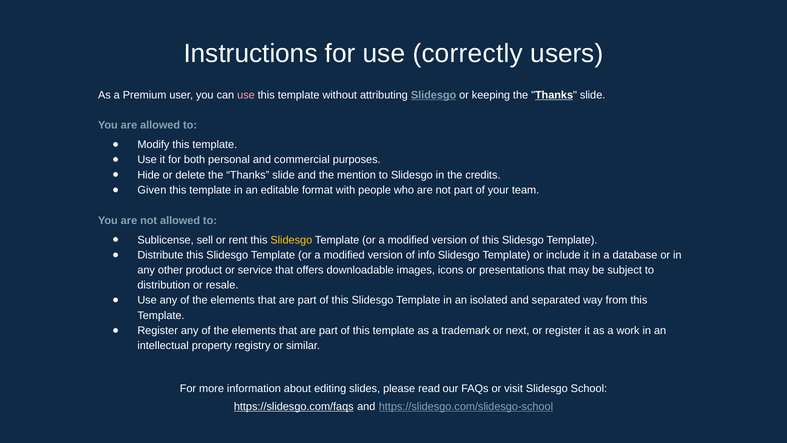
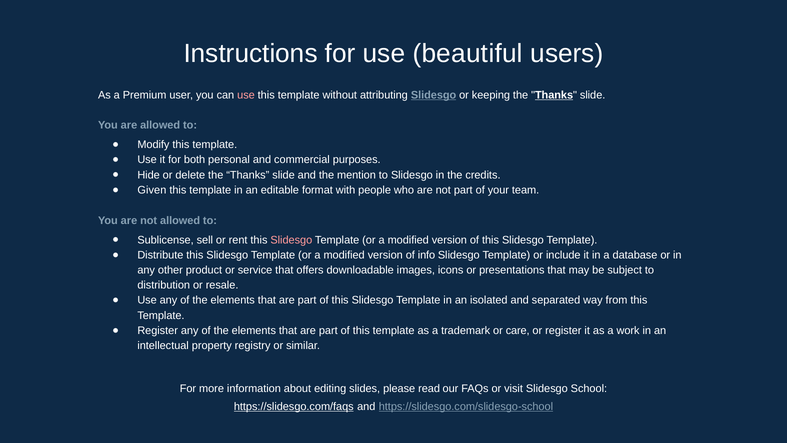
correctly: correctly -> beautiful
Slidesgo at (291, 240) colour: yellow -> pink
next: next -> care
